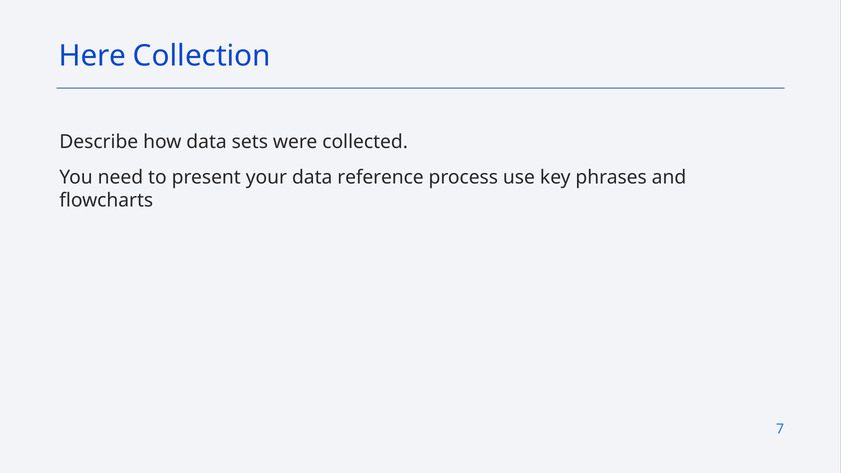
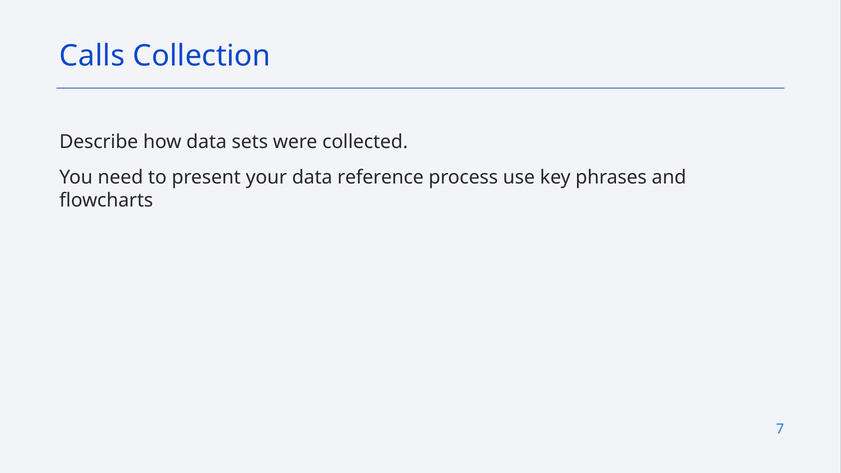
Here: Here -> Calls
